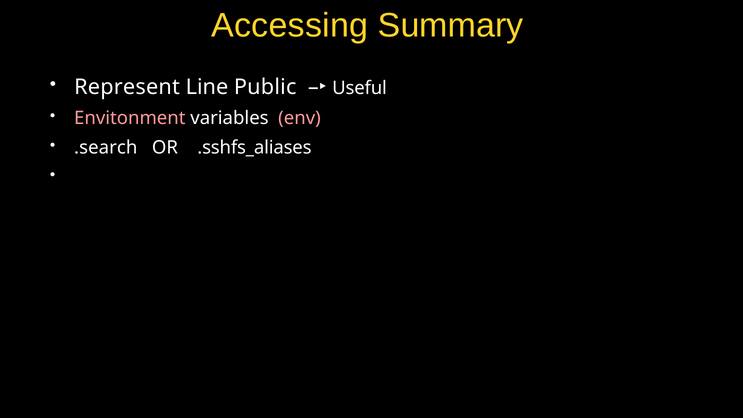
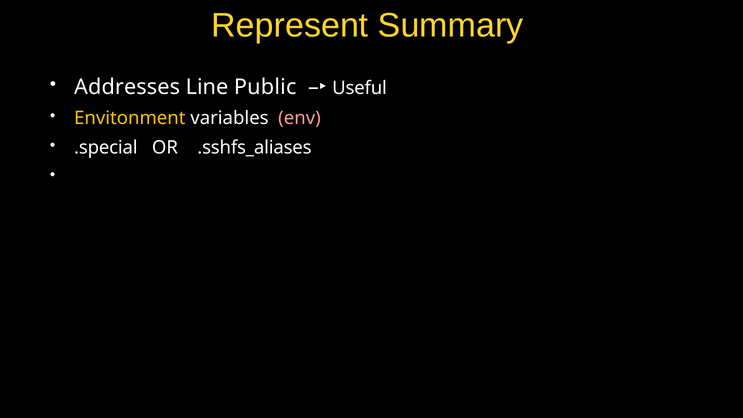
Accessing: Accessing -> Represent
Represent: Represent -> Addresses
Envitonment colour: pink -> yellow
.search: .search -> .special
